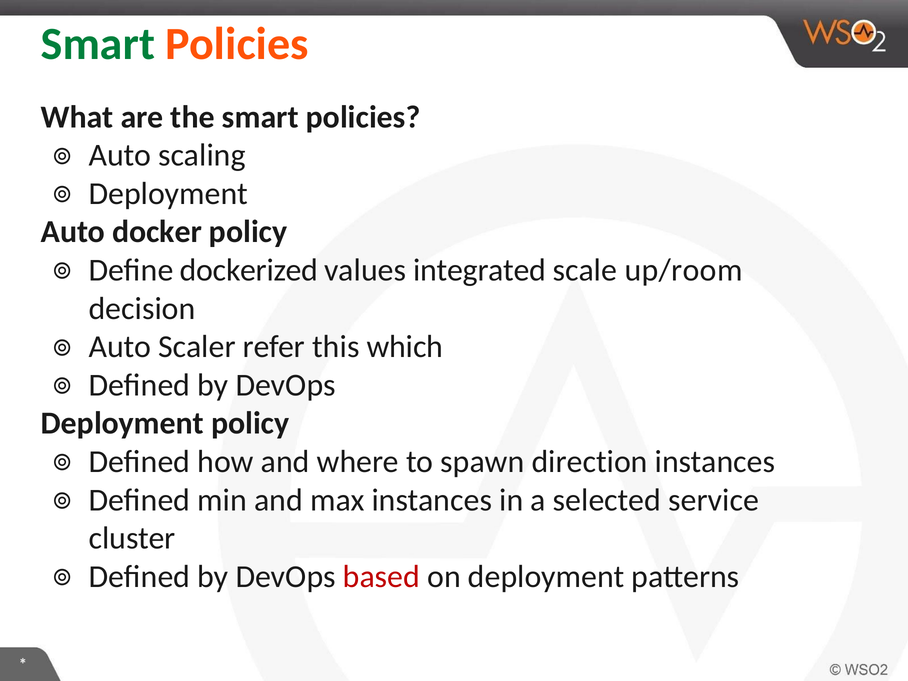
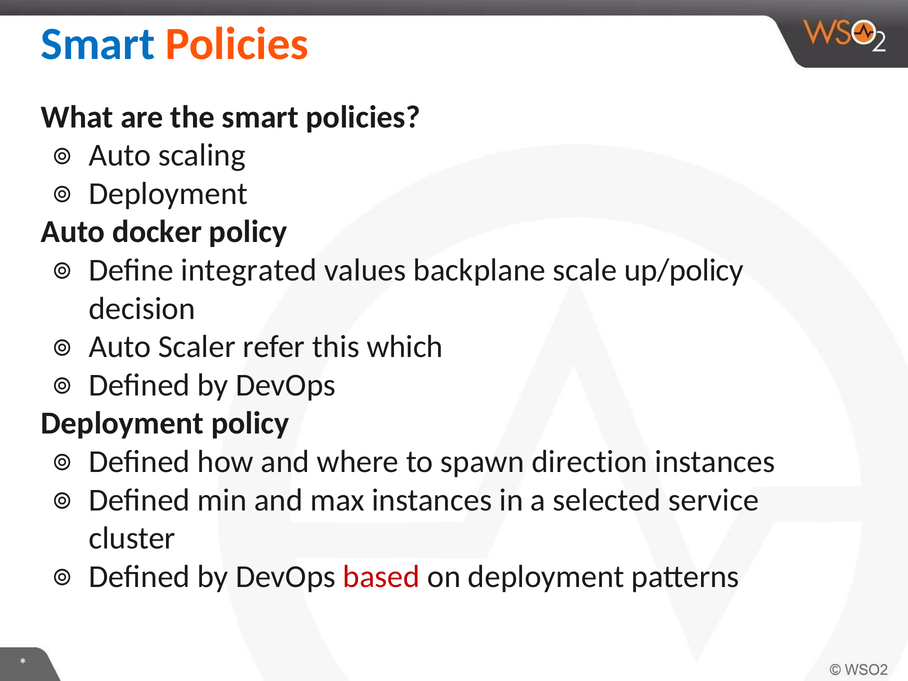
Smart at (98, 44) colour: green -> blue
dockerized: dockerized -> integrated
integrated: integrated -> backplane
up/room: up/room -> up/policy
